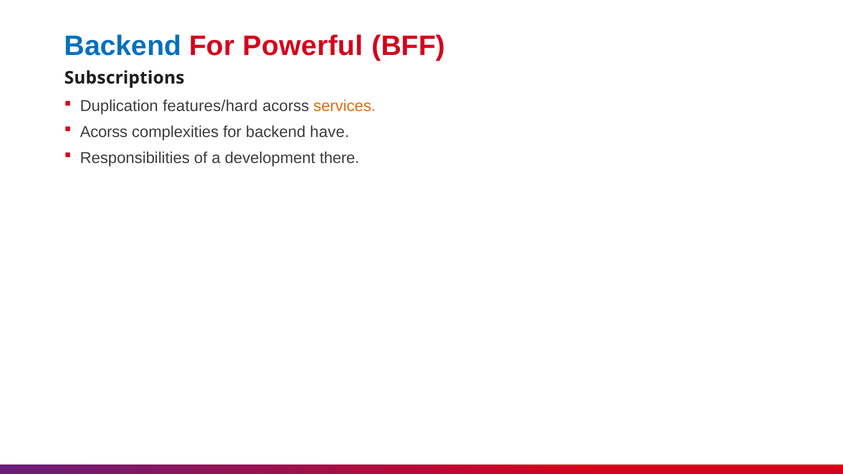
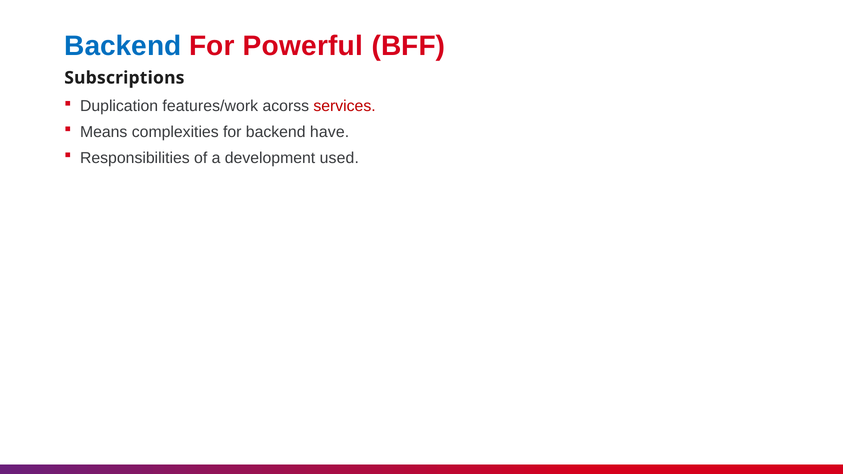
features/hard: features/hard -> features/work
services colour: orange -> red
Acorss at (104, 132): Acorss -> Means
there: there -> used
